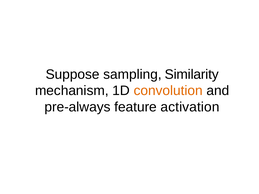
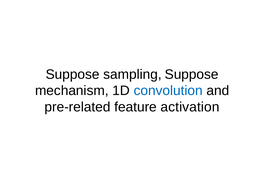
sampling Similarity: Similarity -> Suppose
convolution colour: orange -> blue
pre-always: pre-always -> pre-related
